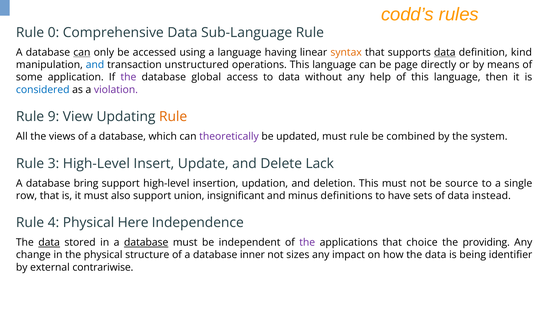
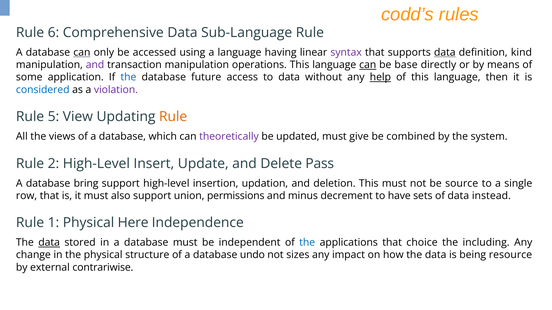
0: 0 -> 6
syntax colour: orange -> purple
and at (95, 65) colour: blue -> purple
transaction unstructured: unstructured -> manipulation
can at (368, 65) underline: none -> present
page: page -> base
the at (128, 77) colour: purple -> blue
global: global -> future
help underline: none -> present
9: 9 -> 5
must rule: rule -> give
3: 3 -> 2
Lack: Lack -> Pass
insignificant: insignificant -> permissions
definitions: definitions -> decrement
4: 4 -> 1
database at (146, 243) underline: present -> none
the at (307, 243) colour: purple -> blue
providing: providing -> including
inner: inner -> undo
identifier: identifier -> resource
